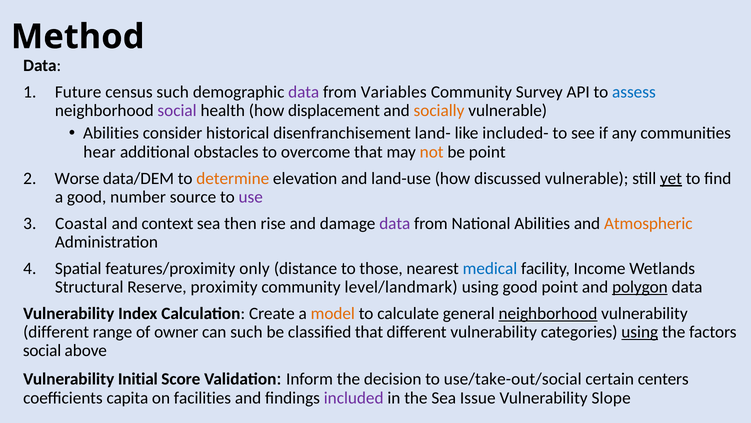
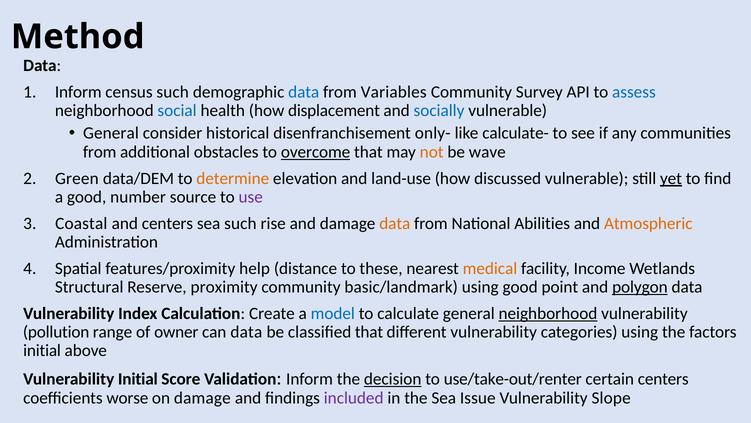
Future at (78, 92): Future -> Inform
data at (304, 92) colour: purple -> blue
social at (177, 111) colour: purple -> blue
socially colour: orange -> blue
Abilities at (111, 133): Abilities -> General
land-: land- -> only-
included-: included- -> calculate-
hear at (100, 152): hear -> from
overcome underline: none -> present
be point: point -> wave
Worse: Worse -> Green
and context: context -> centers
sea then: then -> such
data at (395, 223) colour: purple -> orange
only: only -> help
those: those -> these
medical colour: blue -> orange
level/landmark: level/landmark -> basic/landmark
model colour: orange -> blue
different at (56, 332): different -> pollution
can such: such -> data
using at (640, 332) underline: present -> none
social at (42, 350): social -> initial
decision underline: none -> present
use/take-out/social: use/take-out/social -> use/take-out/renter
capita: capita -> worse
on facilities: facilities -> damage
